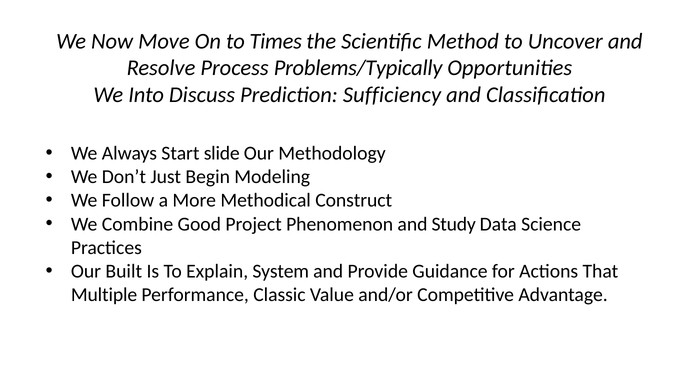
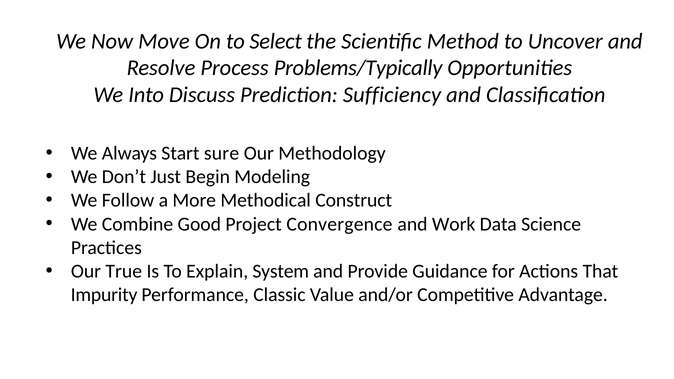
Times: Times -> Select
slide: slide -> sure
Phenomenon: Phenomenon -> Convergence
Study: Study -> Work
Built: Built -> True
Multiple: Multiple -> Impurity
